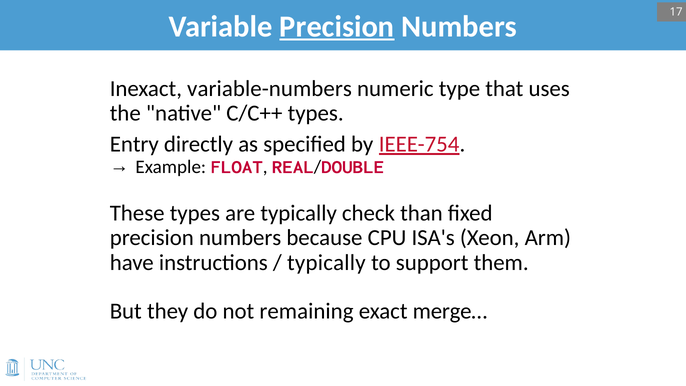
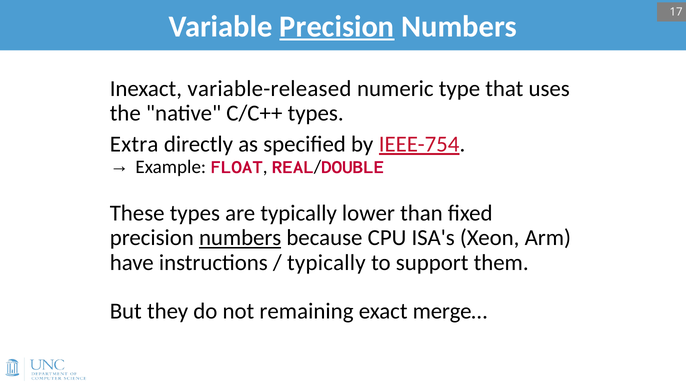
variable-numbers: variable-numbers -> variable-released
Entry: Entry -> Extra
check: check -> lower
numbers at (240, 238) underline: none -> present
